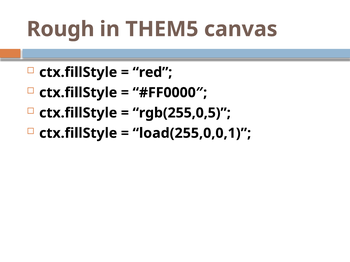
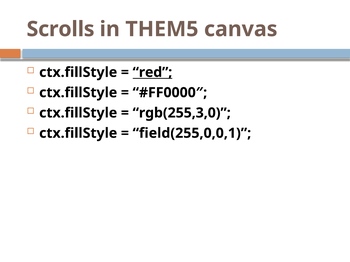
Rough: Rough -> Scrolls
red underline: none -> present
rgb(255,0,5: rgb(255,0,5 -> rgb(255,3,0
load(255,0,0,1: load(255,0,0,1 -> field(255,0,0,1
